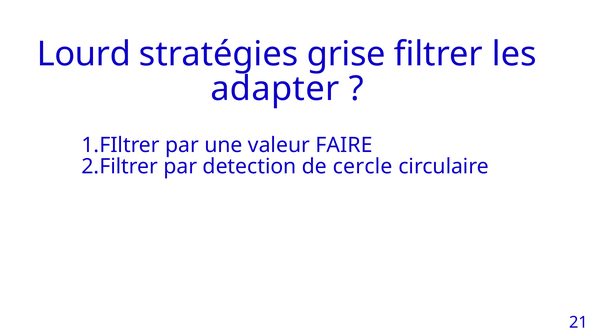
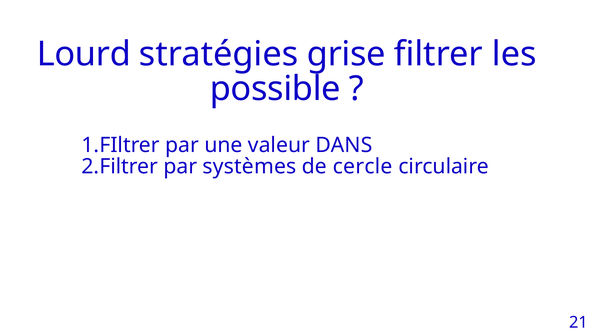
adapter: adapter -> possible
FAIRE: FAIRE -> DANS
detection: detection -> systèmes
